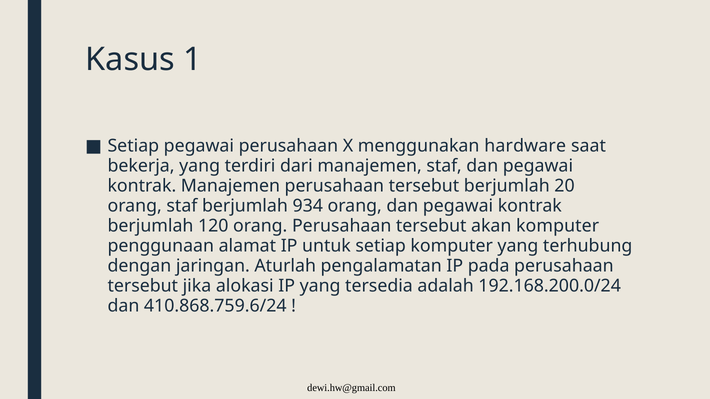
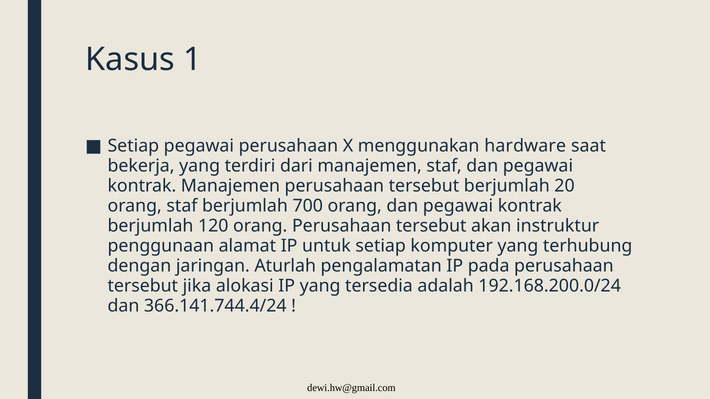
934: 934 -> 700
akan komputer: komputer -> instruktur
410.868.759.6/24: 410.868.759.6/24 -> 366.141.744.4/24
